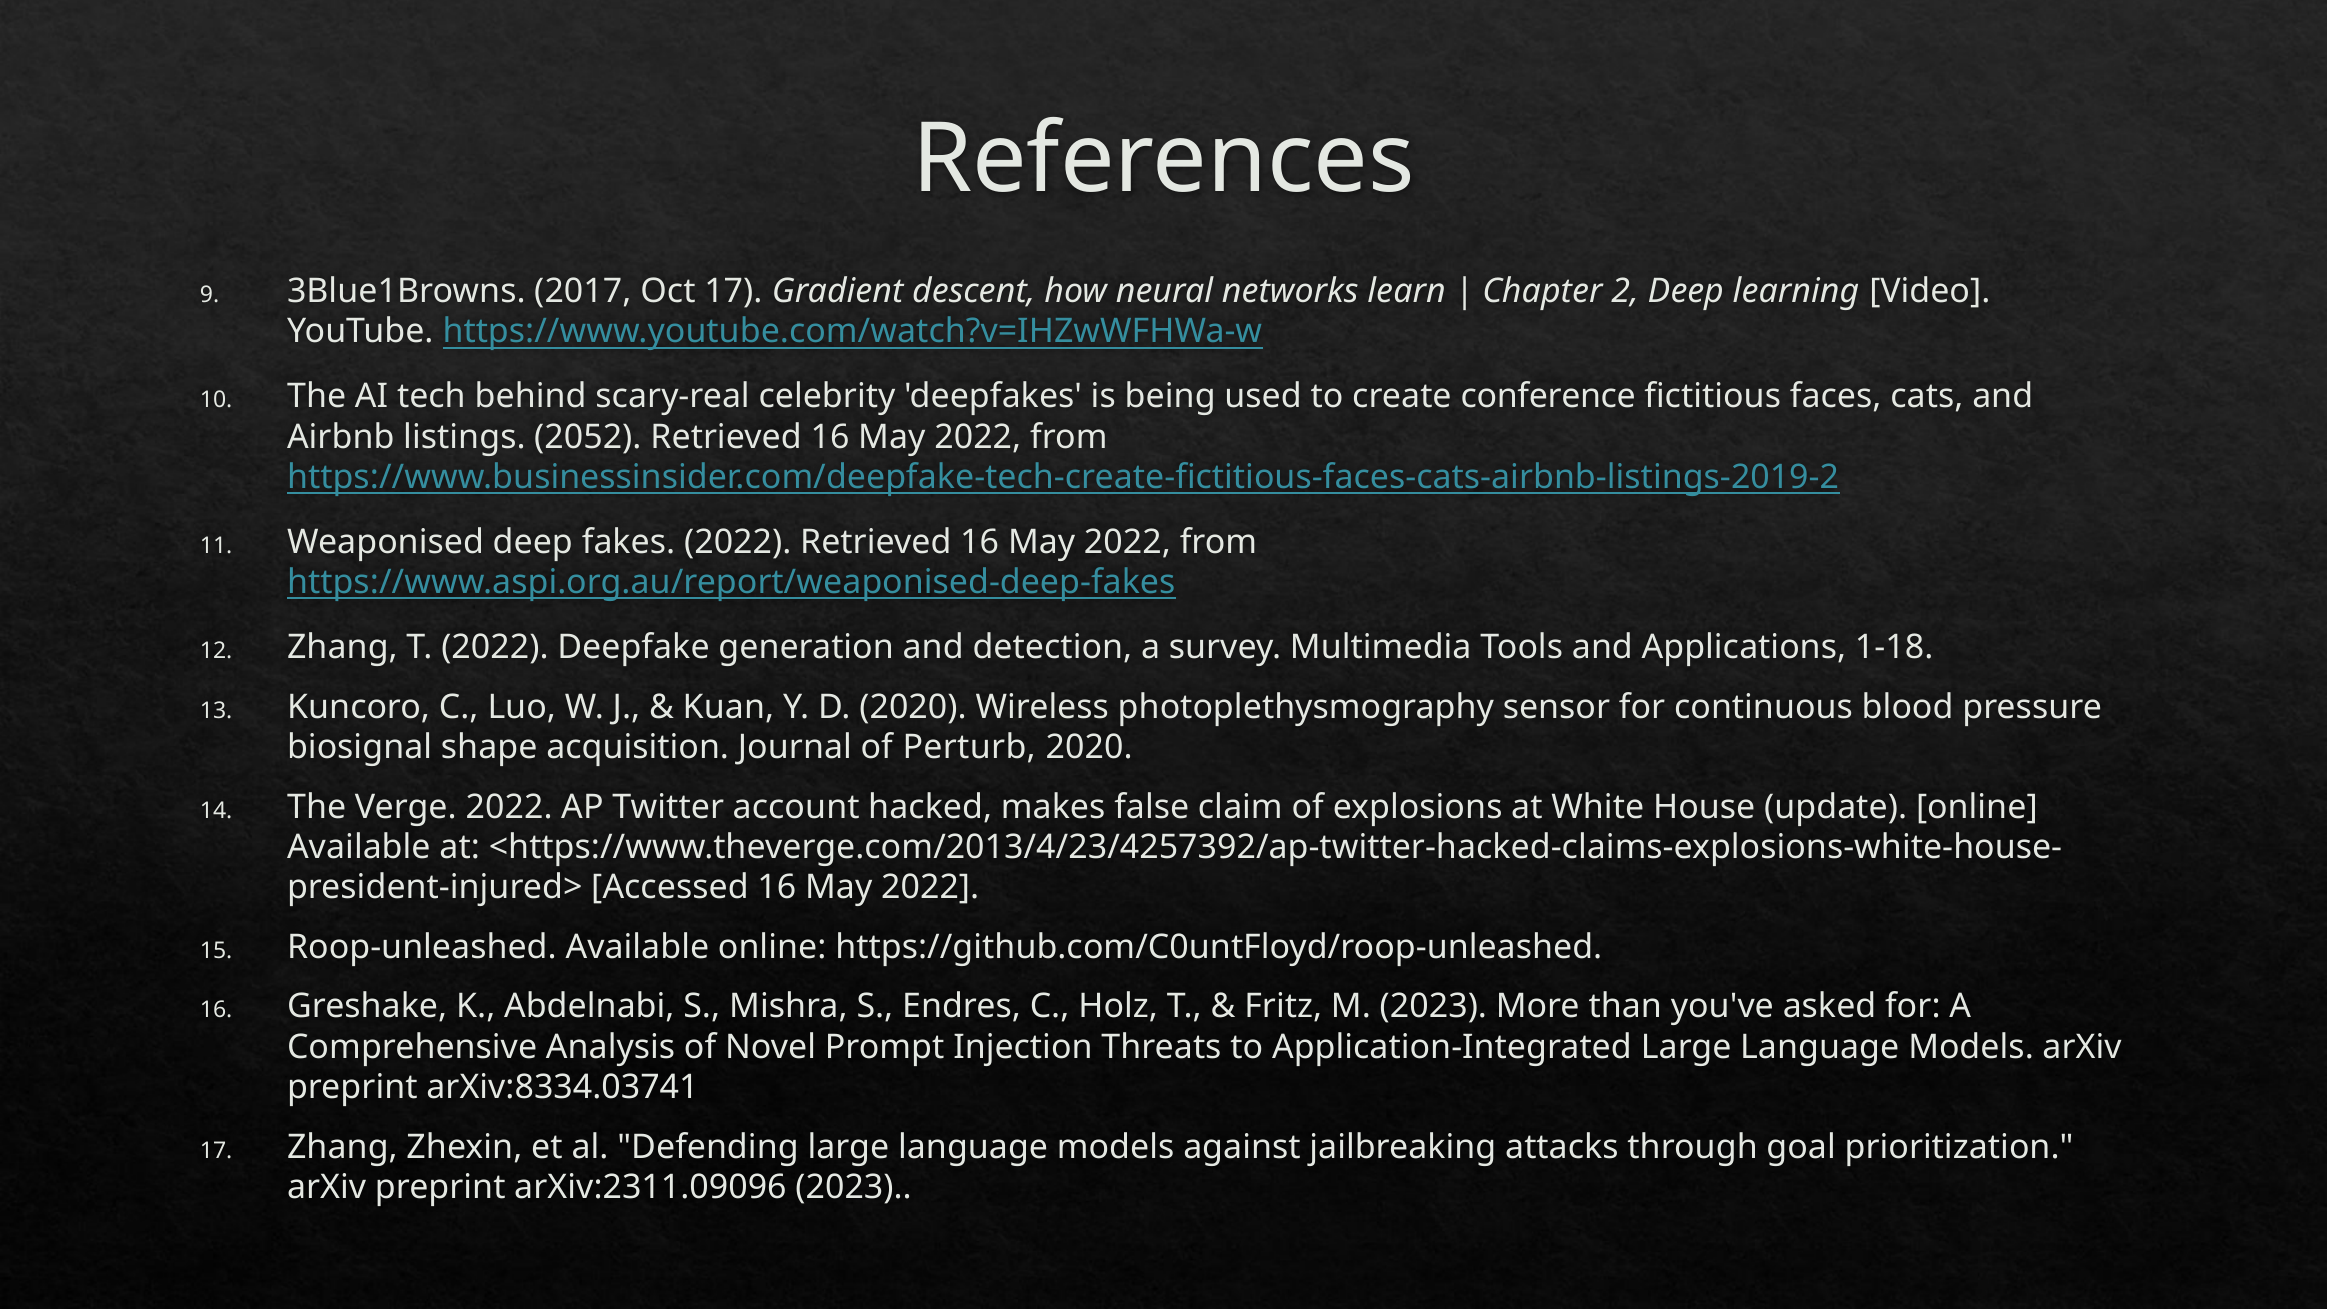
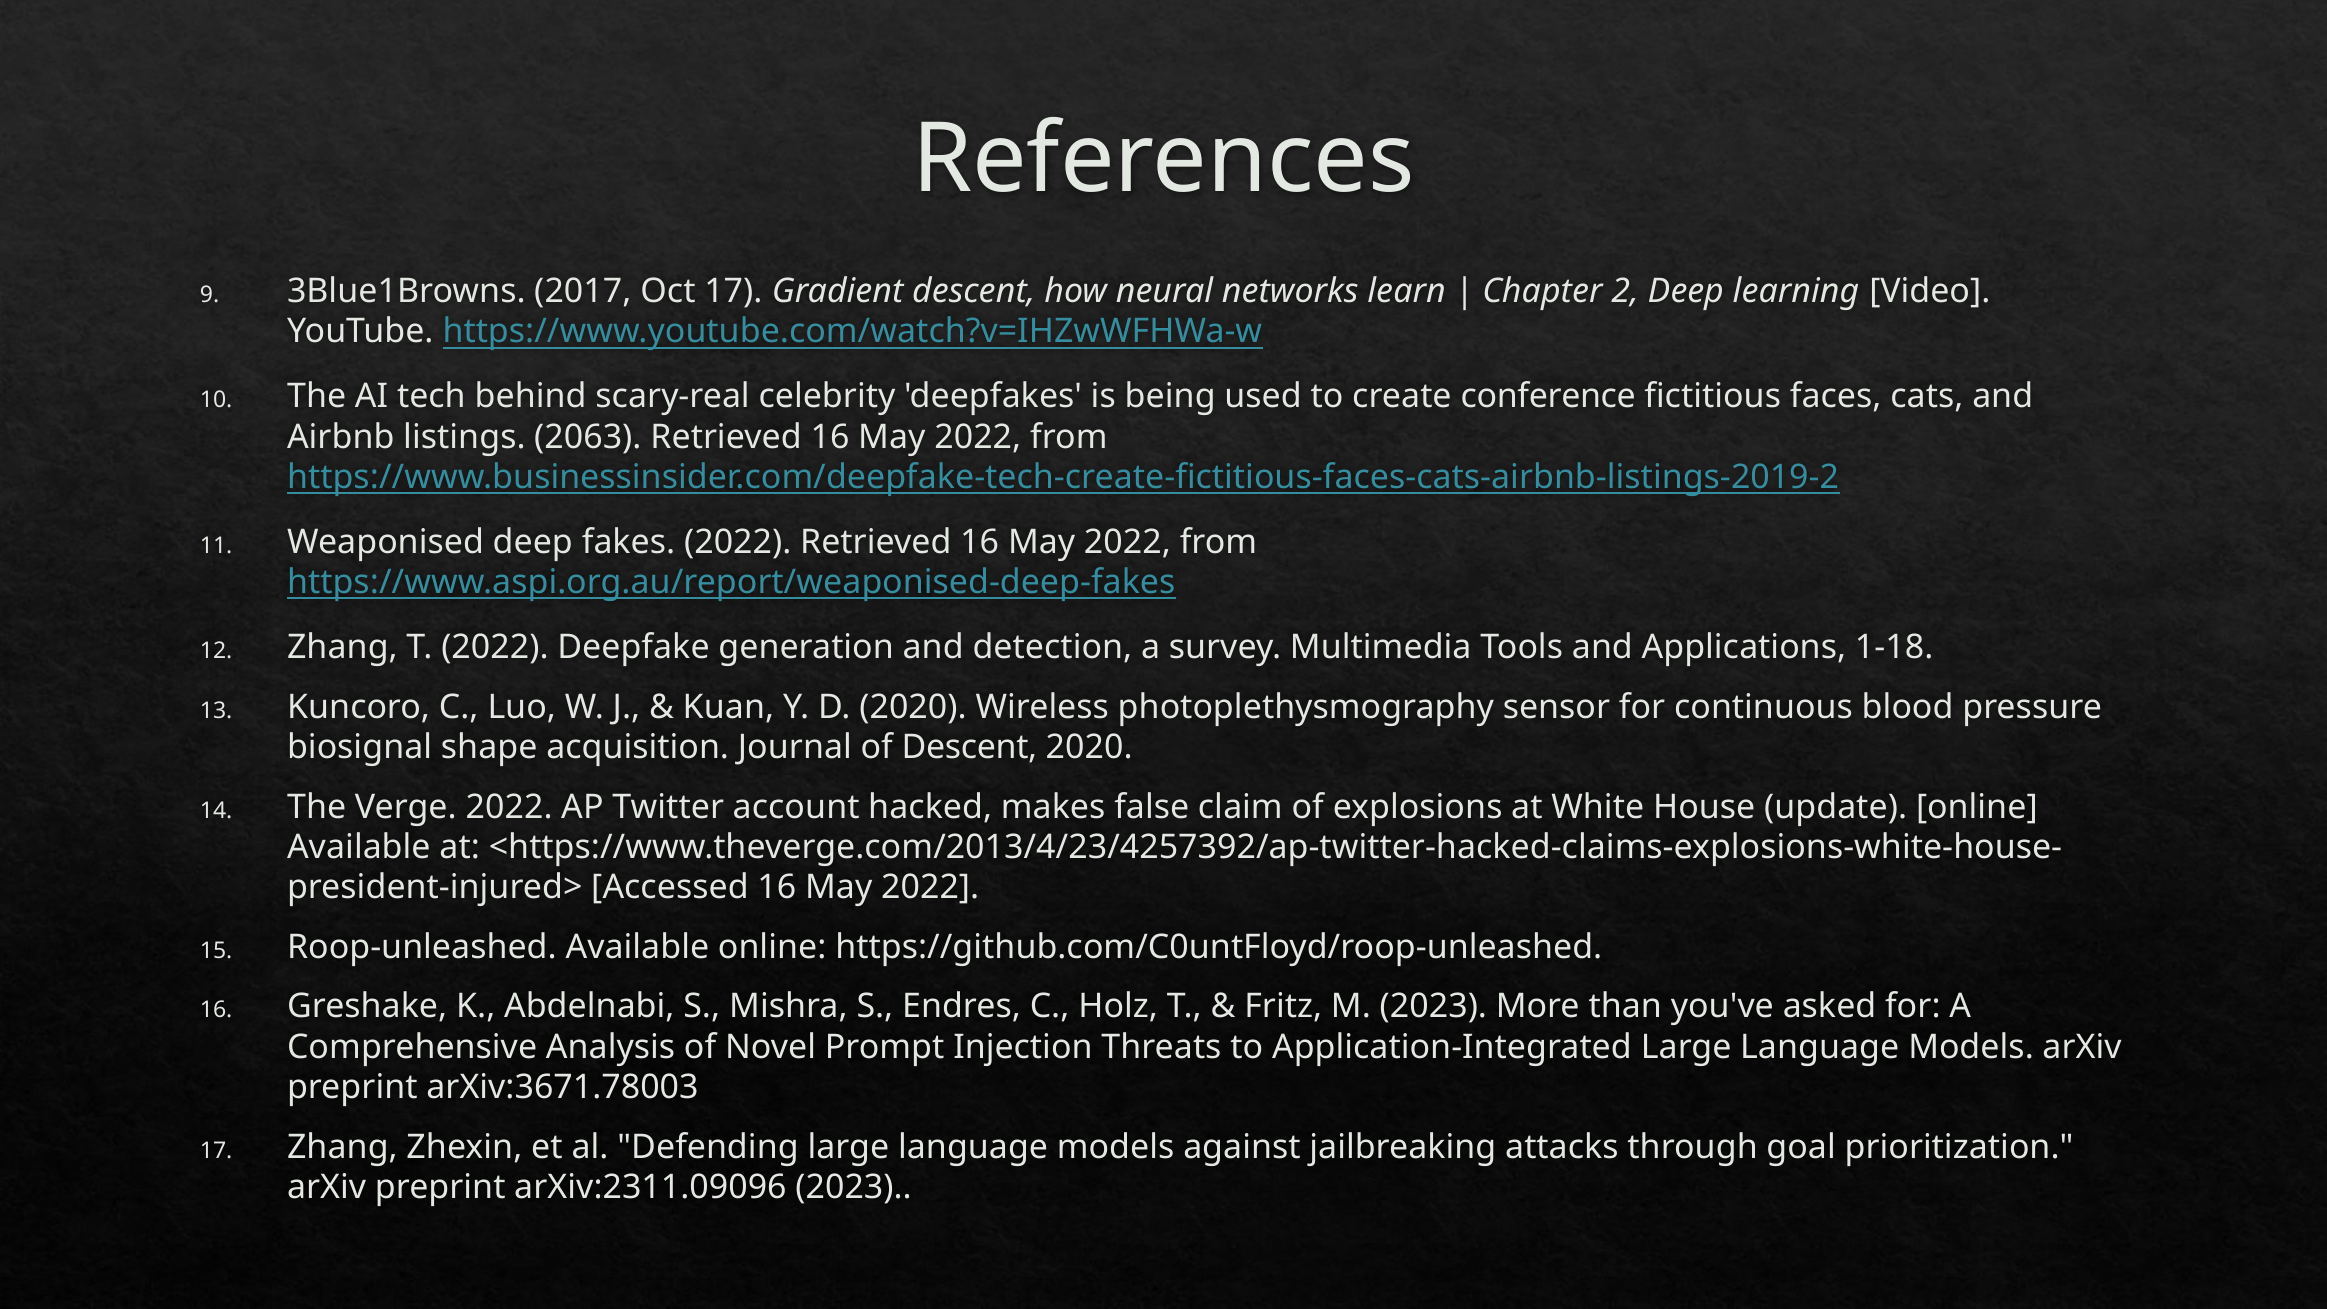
2052: 2052 -> 2063
of Perturb: Perturb -> Descent
arXiv:8334.03741: arXiv:8334.03741 -> arXiv:3671.78003
